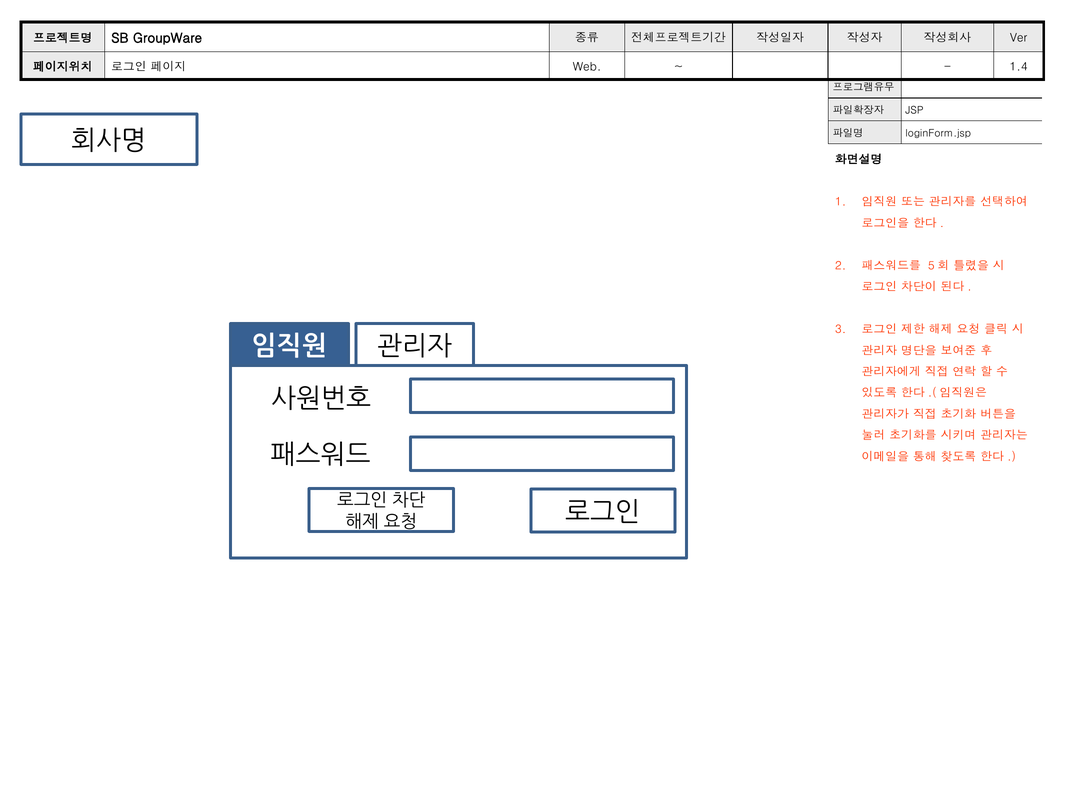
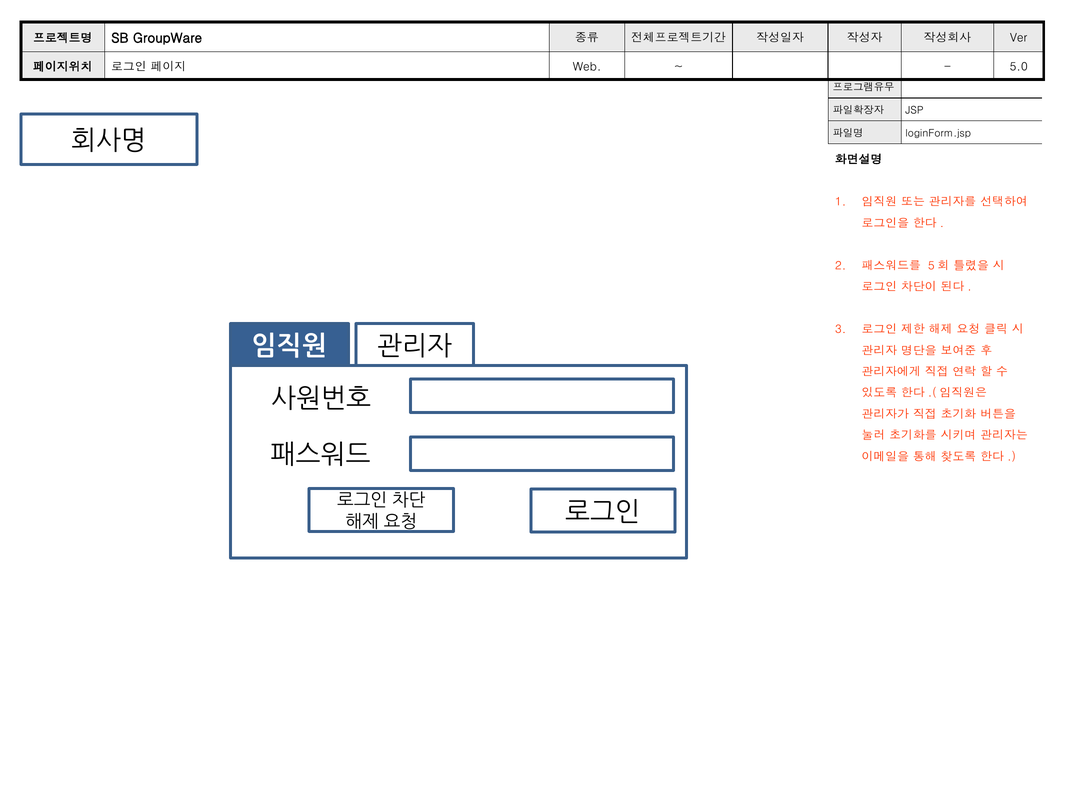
1.4: 1.4 -> 5.0
